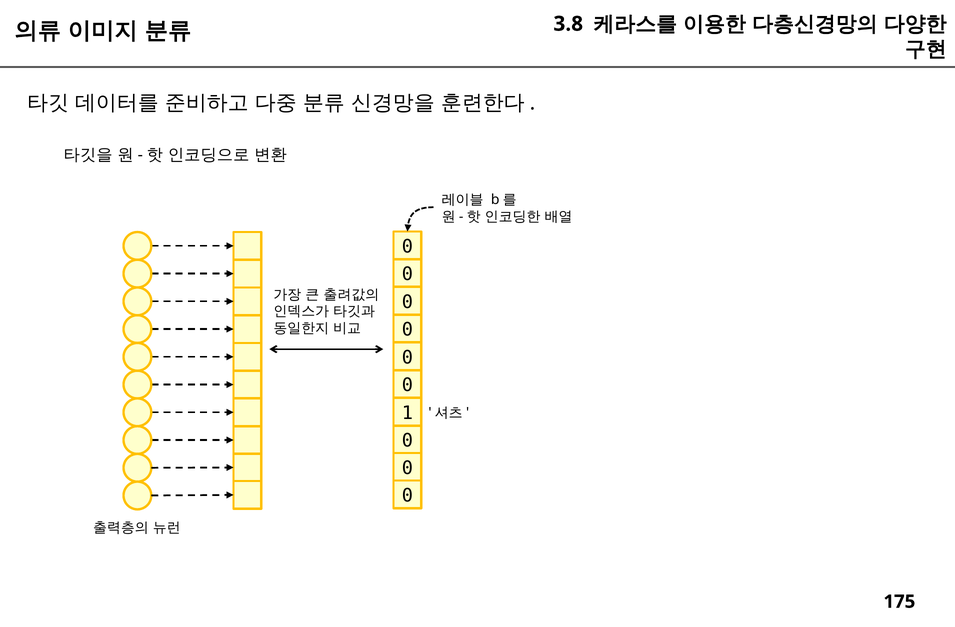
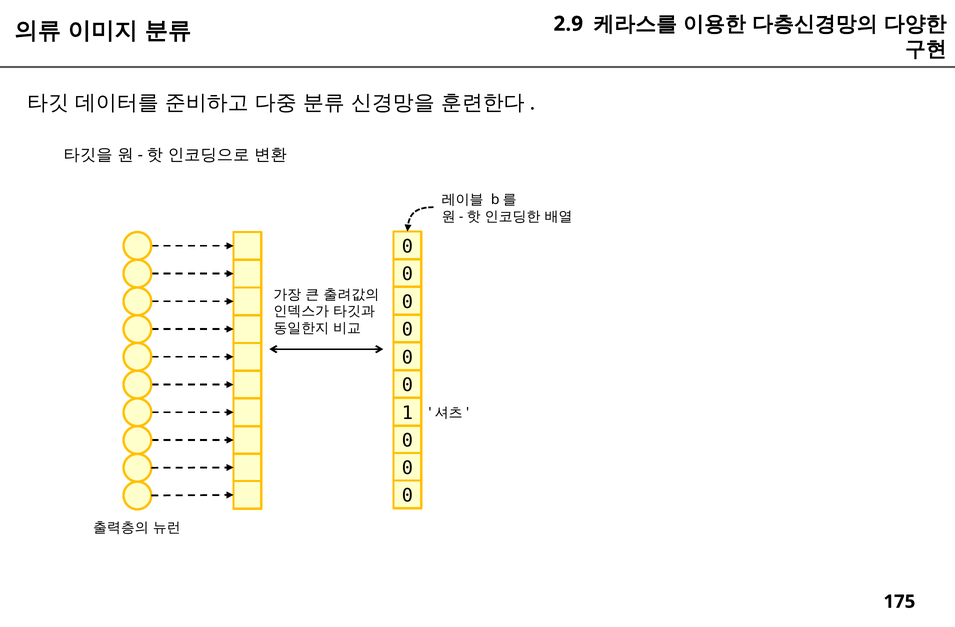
3.8: 3.8 -> 2.9
